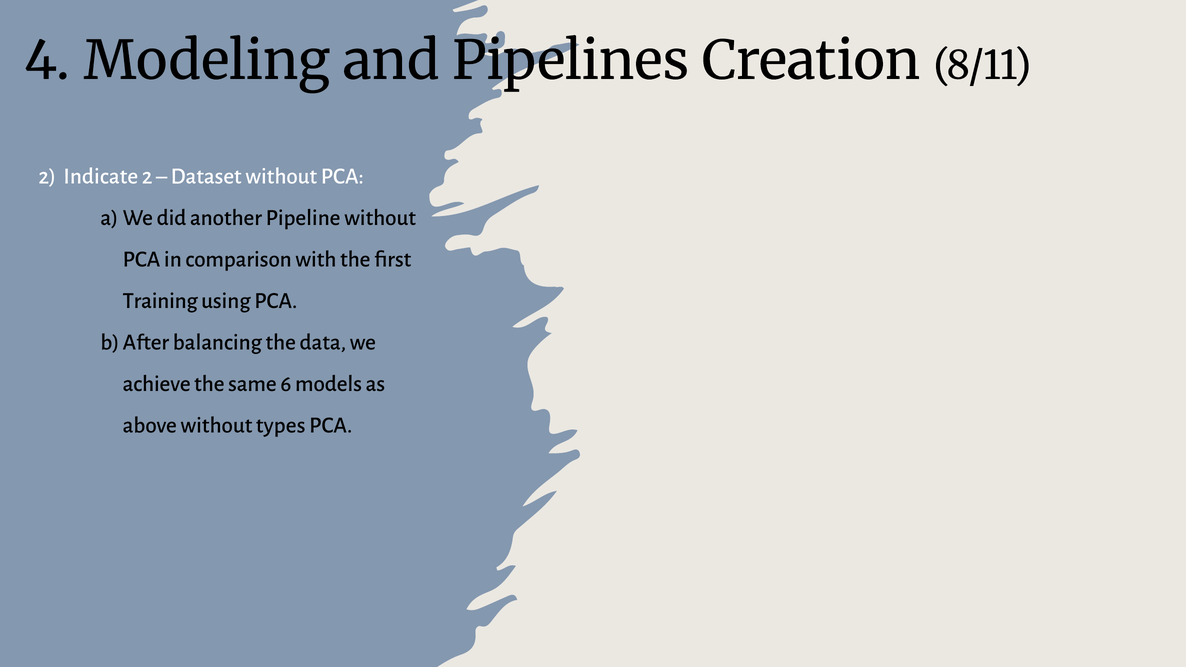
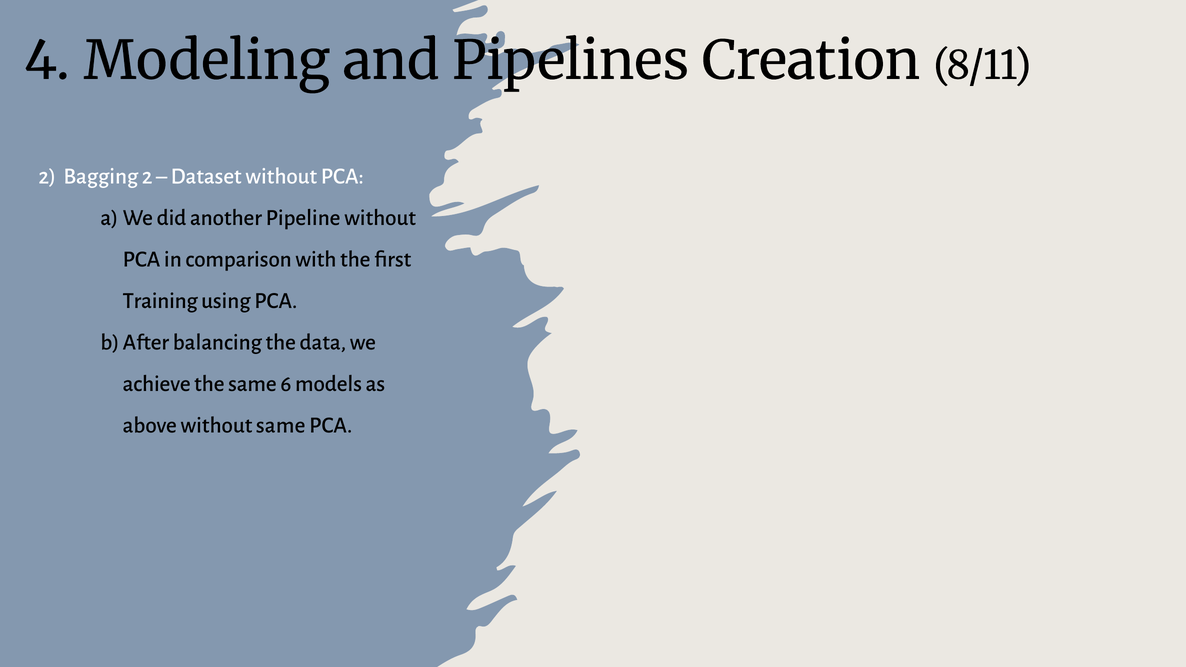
Indicate: Indicate -> Bagging
without types: types -> same
